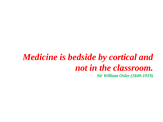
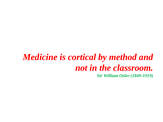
bedside: bedside -> cortical
cortical: cortical -> method
